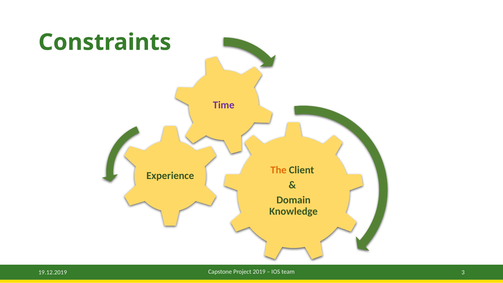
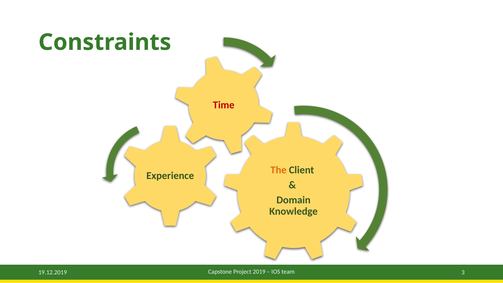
Time colour: purple -> red
